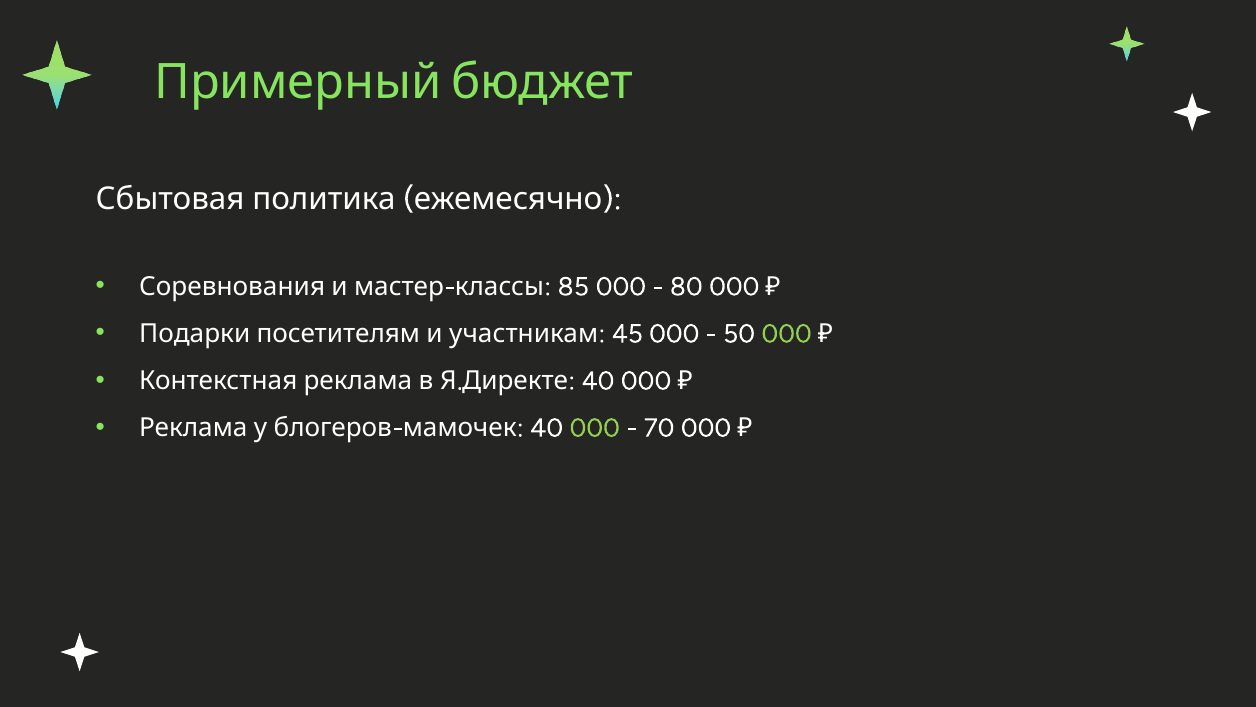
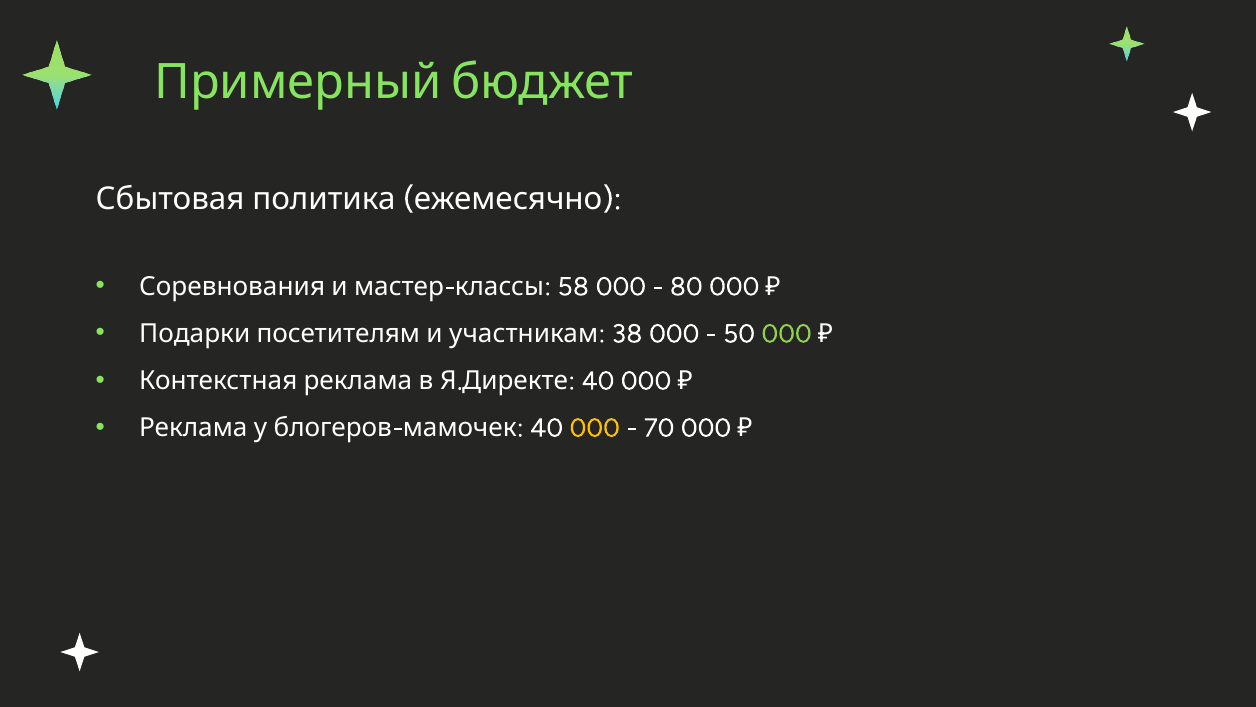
85: 85 -> 58
45: 45 -> 38
000 at (595, 428) colour: light green -> yellow
